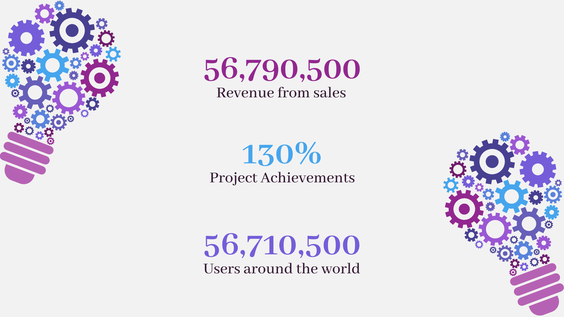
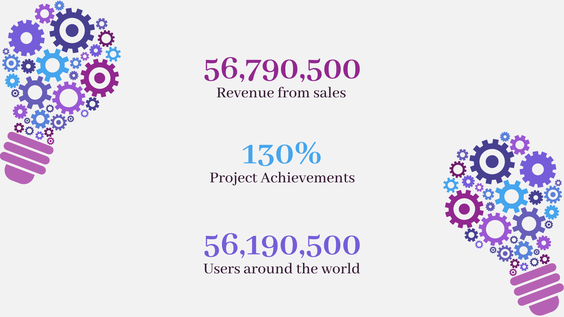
56,710,500: 56,710,500 -> 56,190,500
